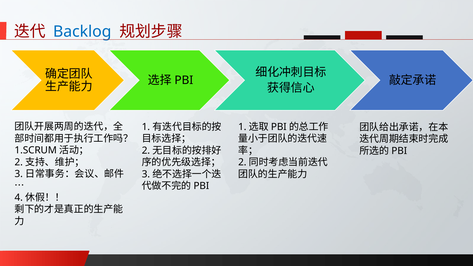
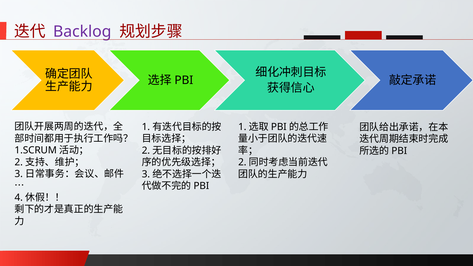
Backlog colour: blue -> purple
